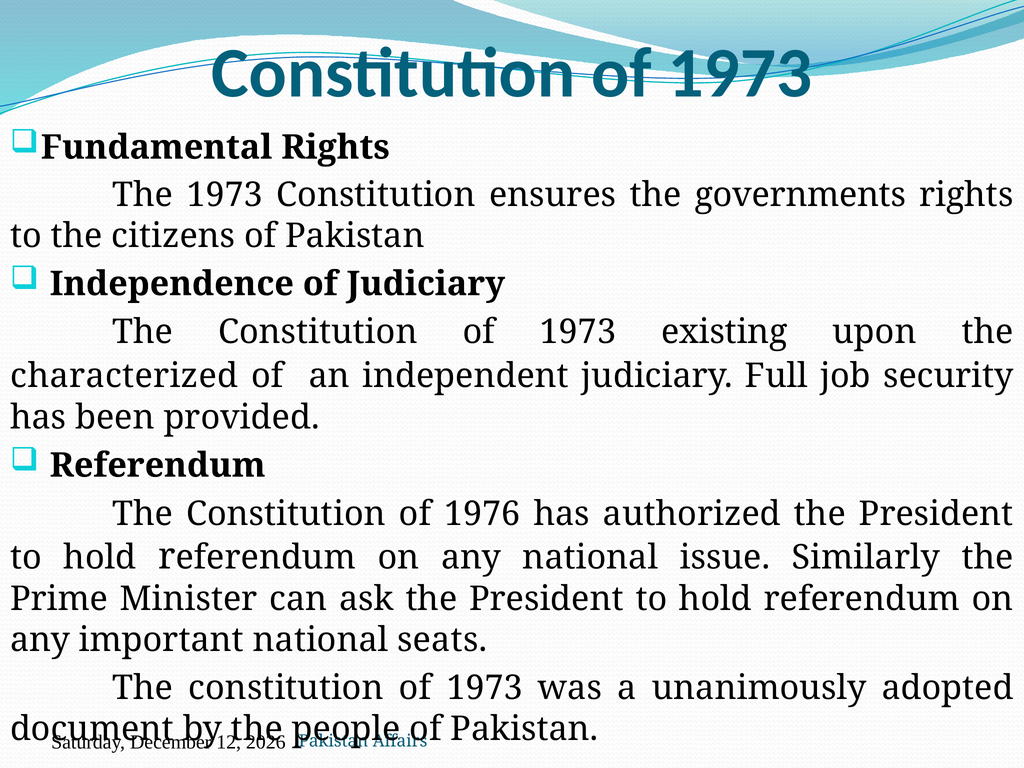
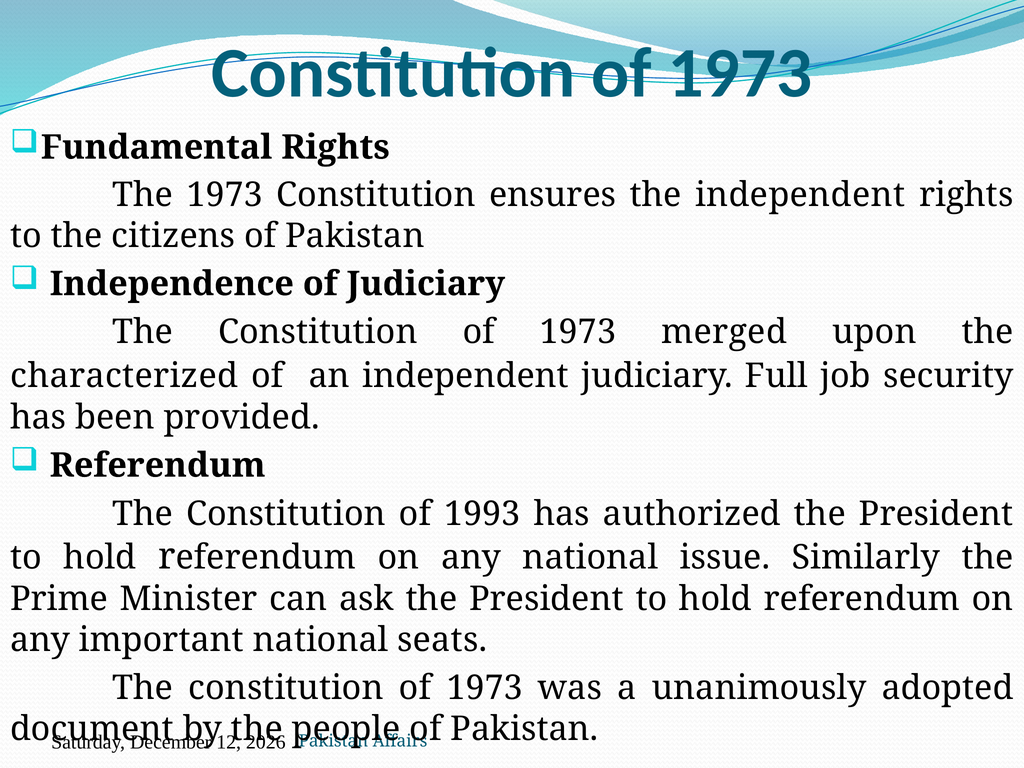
the governments: governments -> independent
existing: existing -> merged
1976: 1976 -> 1993
